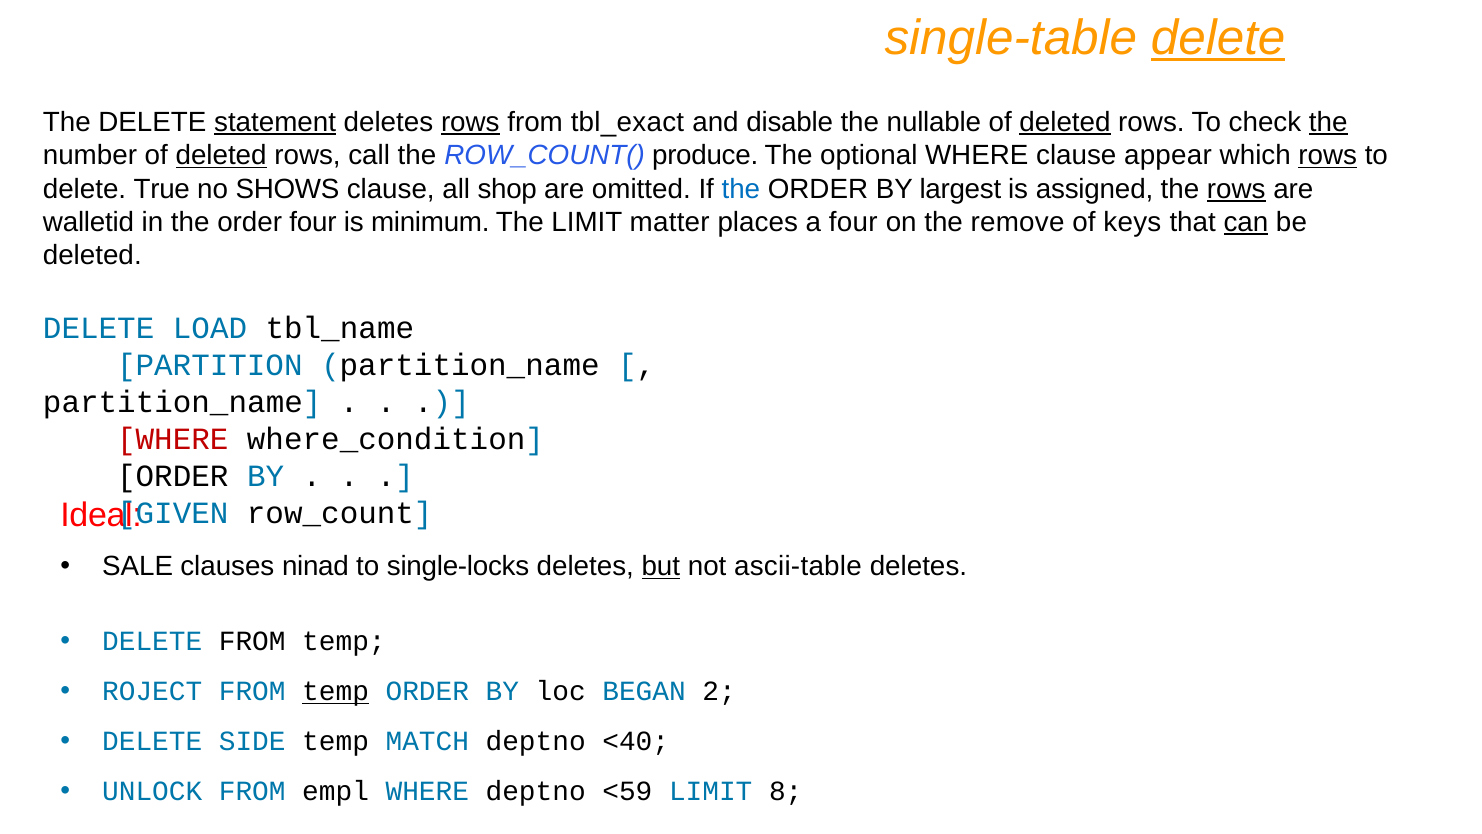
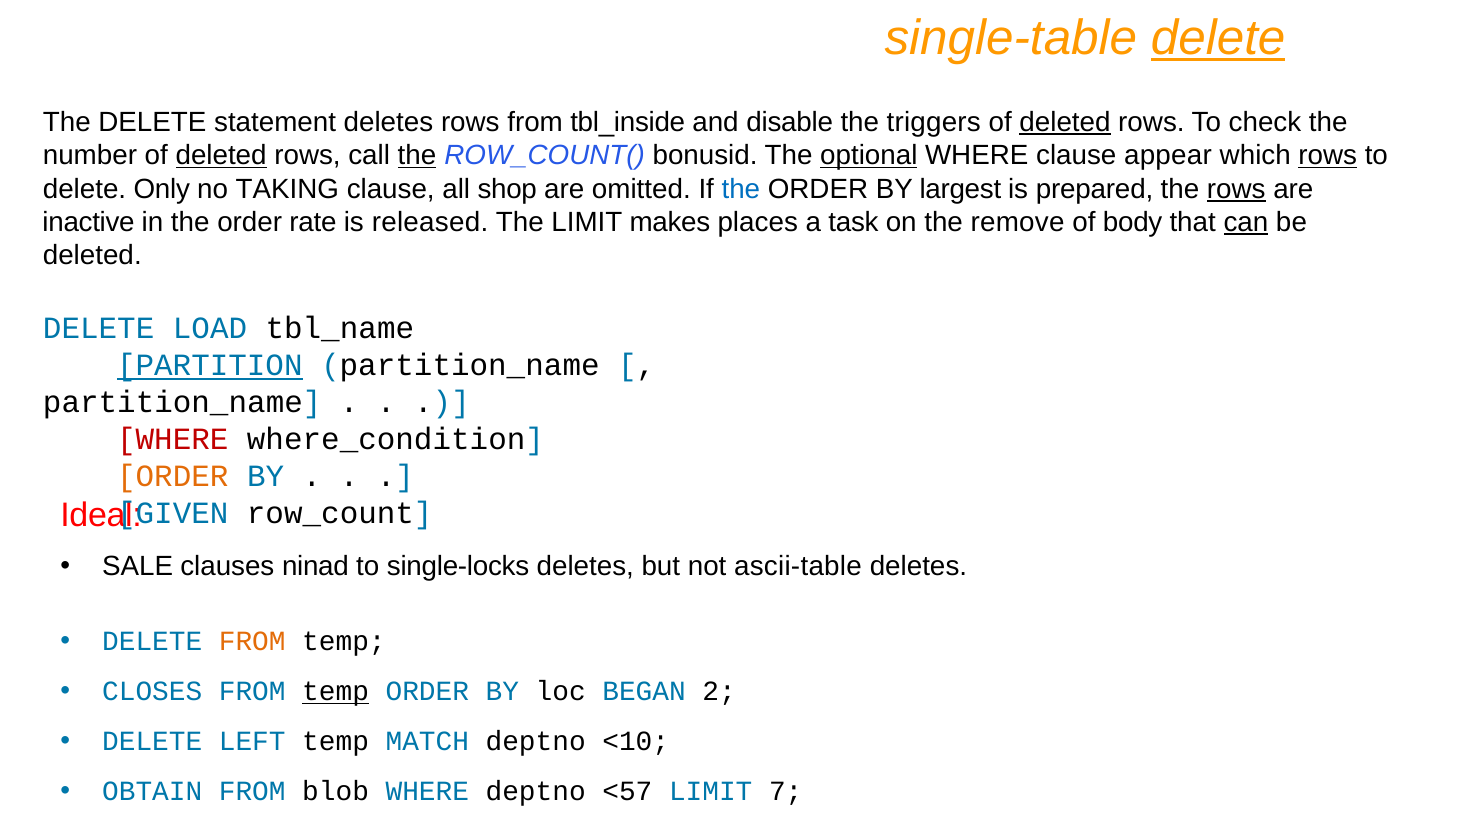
statement underline: present -> none
rows at (470, 122) underline: present -> none
tbl_exact: tbl_exact -> tbl_inside
nullable: nullable -> triggers
the at (1328, 122) underline: present -> none
the at (417, 155) underline: none -> present
produce: produce -> bonusid
optional underline: none -> present
True: True -> Only
SHOWS: SHOWS -> TAKING
assigned: assigned -> prepared
walletid: walletid -> inactive
order four: four -> rate
minimum: minimum -> released
matter: matter -> makes
a four: four -> task
keys: keys -> body
PARTITION underline: none -> present
ORDER at (173, 476) colour: black -> orange
but underline: present -> none
FROM at (252, 641) colour: black -> orange
ROJECT: ROJECT -> CLOSES
SIDE: SIDE -> LEFT
<40: <40 -> <10
UNLOCK: UNLOCK -> OBTAIN
empl: empl -> blob
<59: <59 -> <57
8: 8 -> 7
